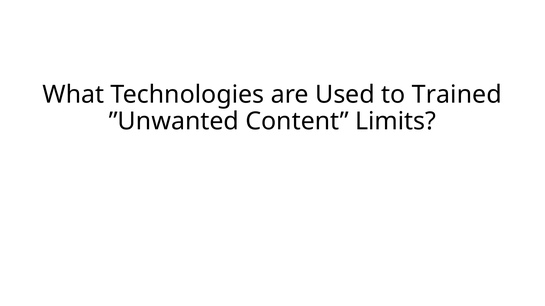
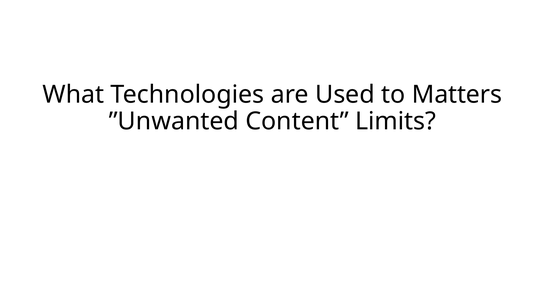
Trained: Trained -> Matters
